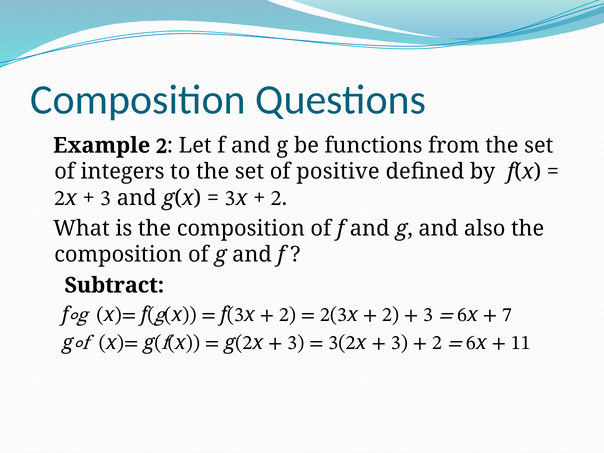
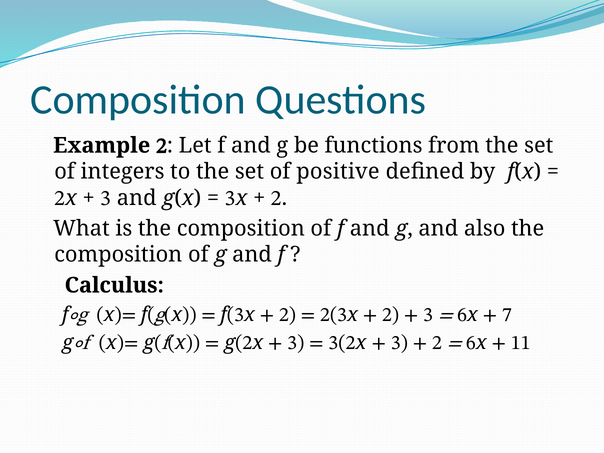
Subtract: Subtract -> Calculus
